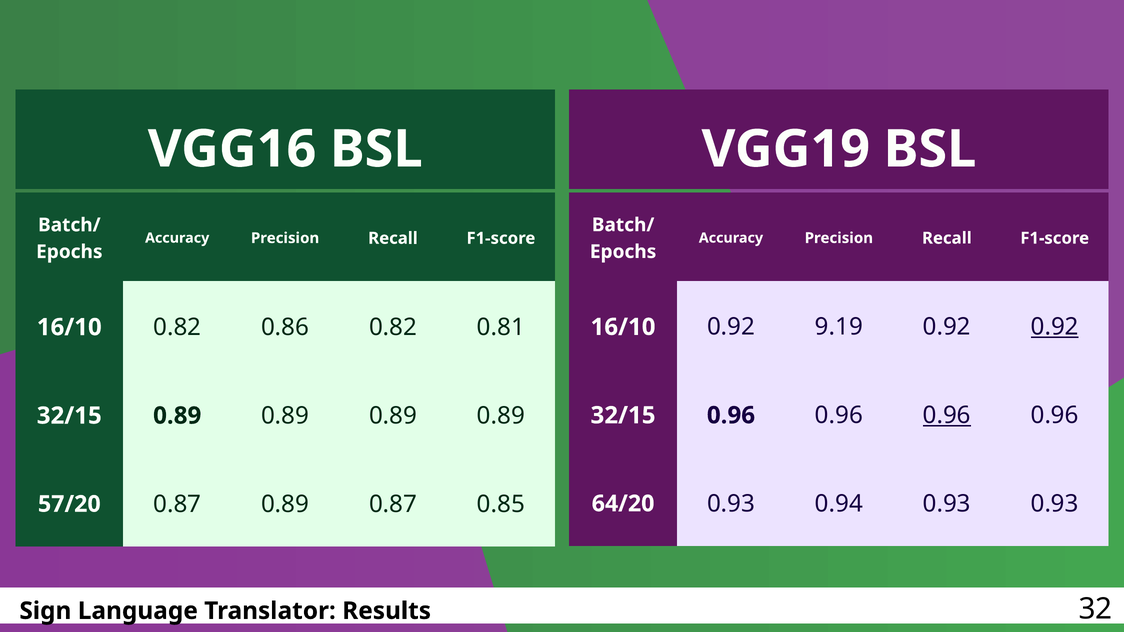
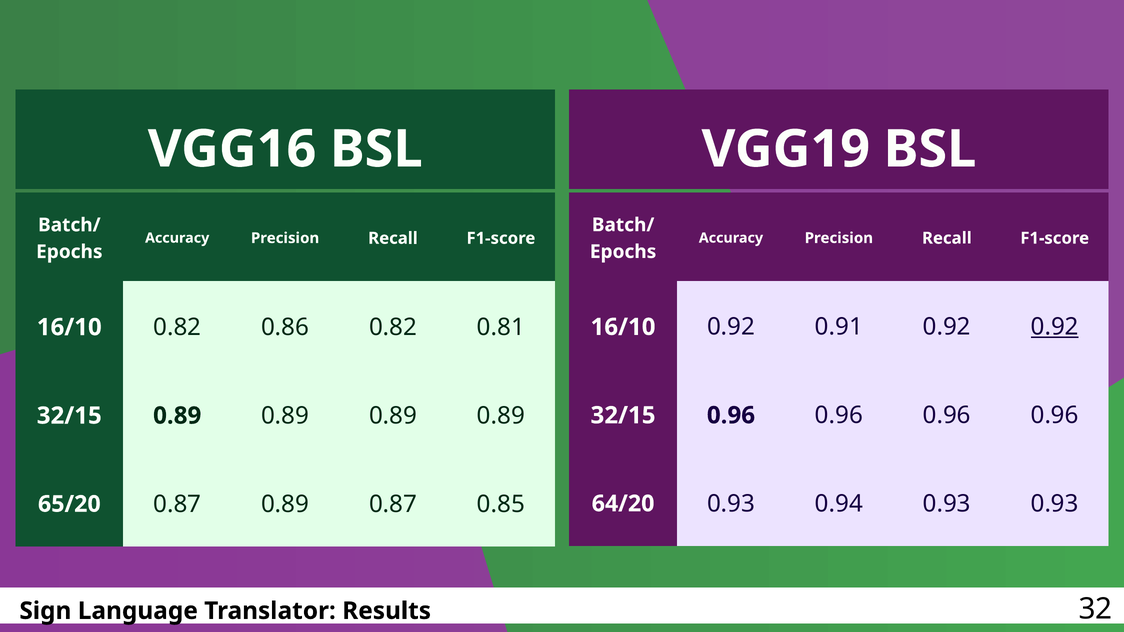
9.19: 9.19 -> 0.91
0.96 at (947, 416) underline: present -> none
57/20: 57/20 -> 65/20
